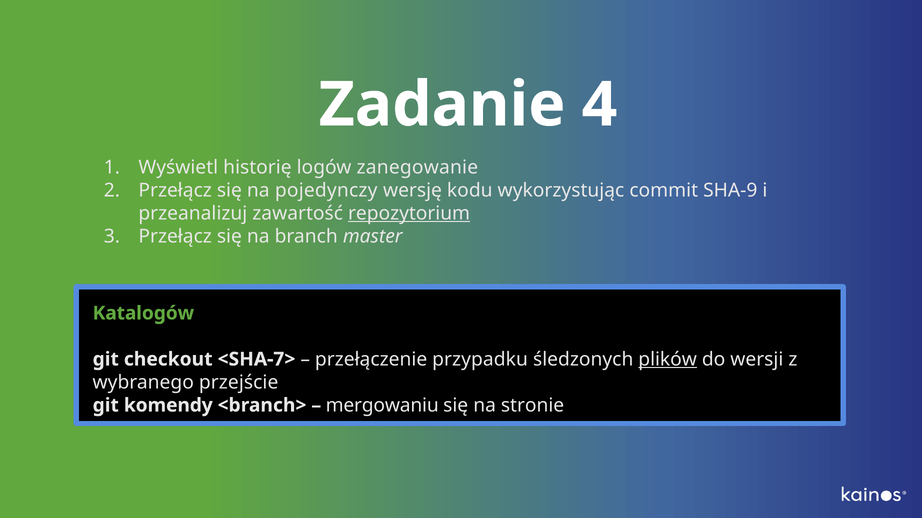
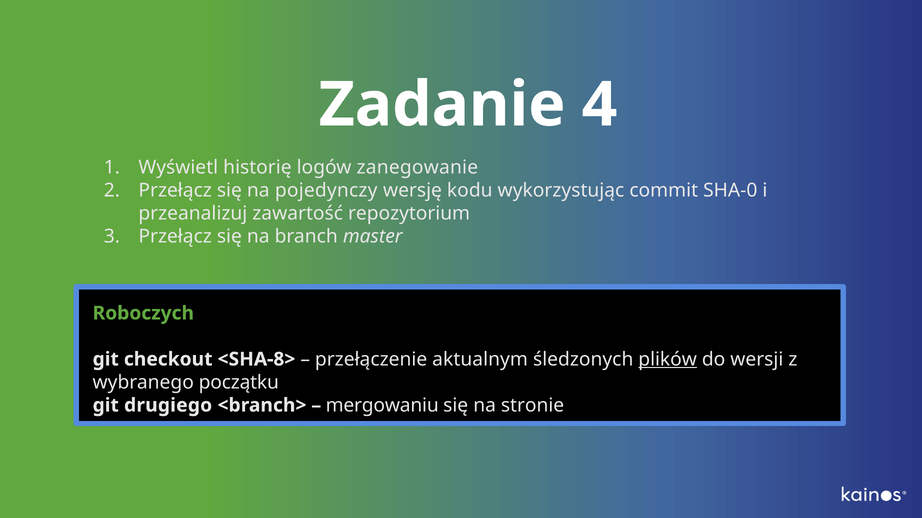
SHA-9: SHA-9 -> SHA-0
repozytorium underline: present -> none
Katalogów: Katalogów -> Roboczych
<SHA-7>: <SHA-7> -> <SHA-8>
przypadku: przypadku -> aktualnym
przejście: przejście -> początku
komendy: komendy -> drugiego
